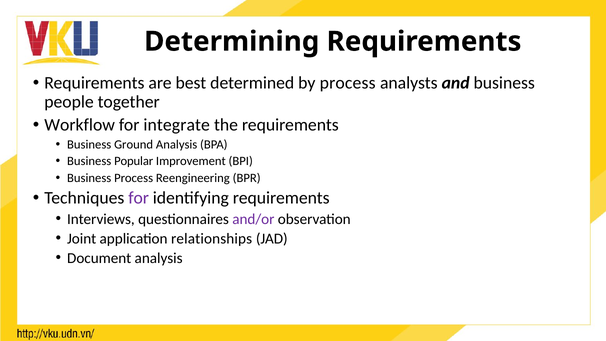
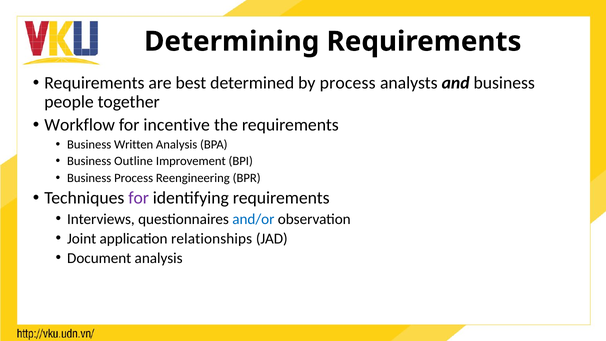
integrate: integrate -> incentive
Ground: Ground -> Written
Popular: Popular -> Outline
and/or colour: purple -> blue
